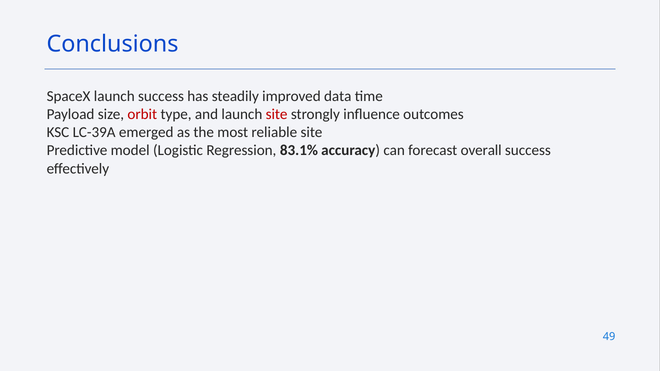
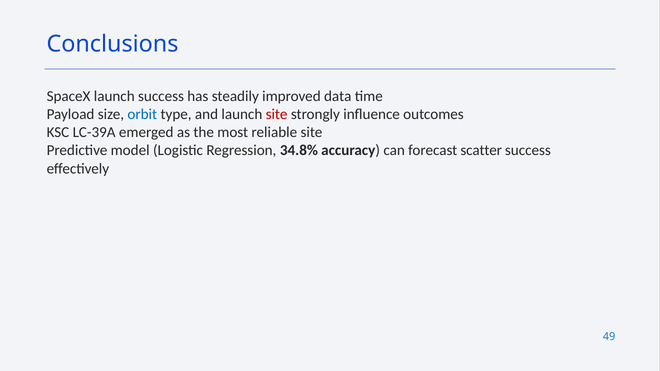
orbit colour: red -> blue
83.1%: 83.1% -> 34.8%
overall: overall -> scatter
